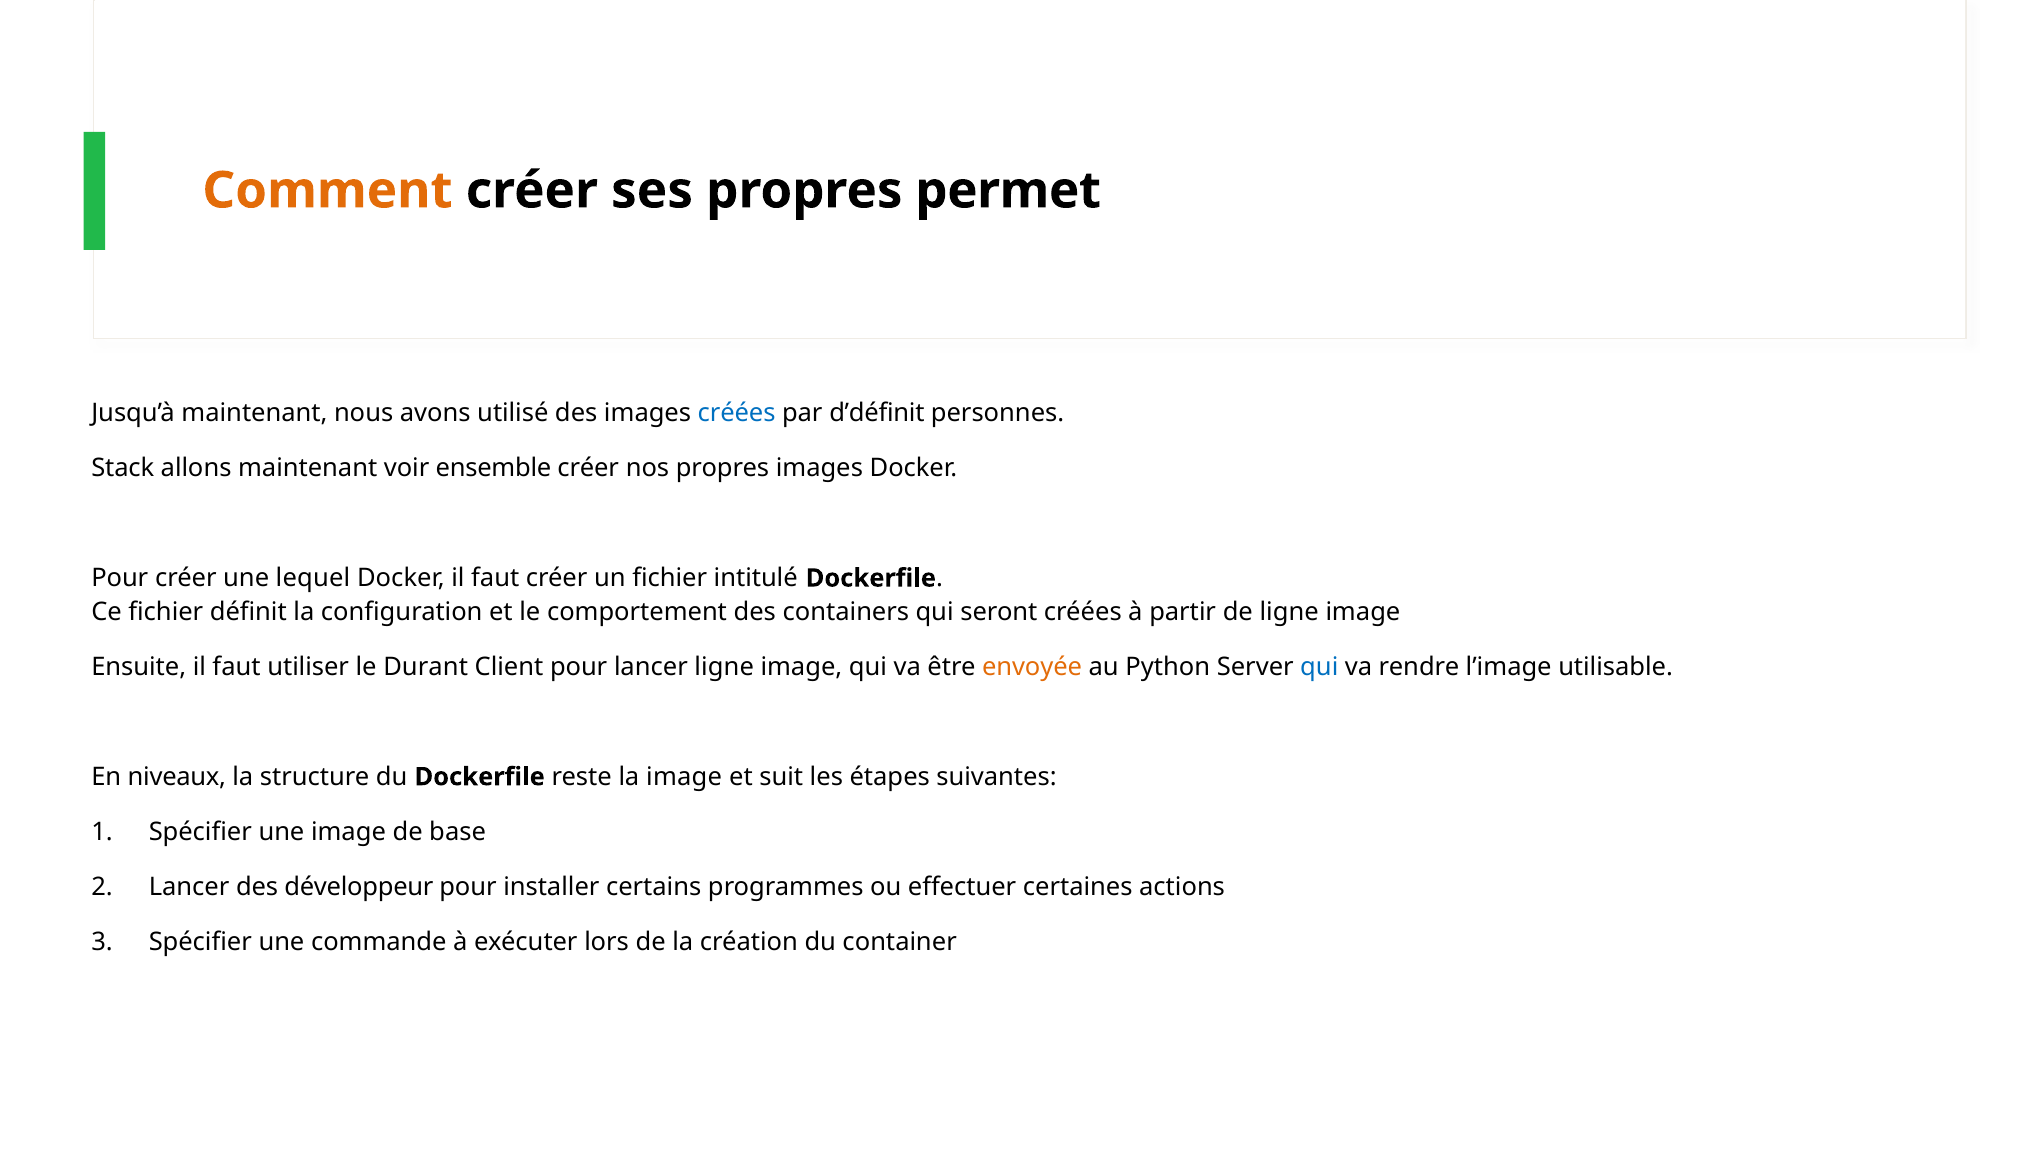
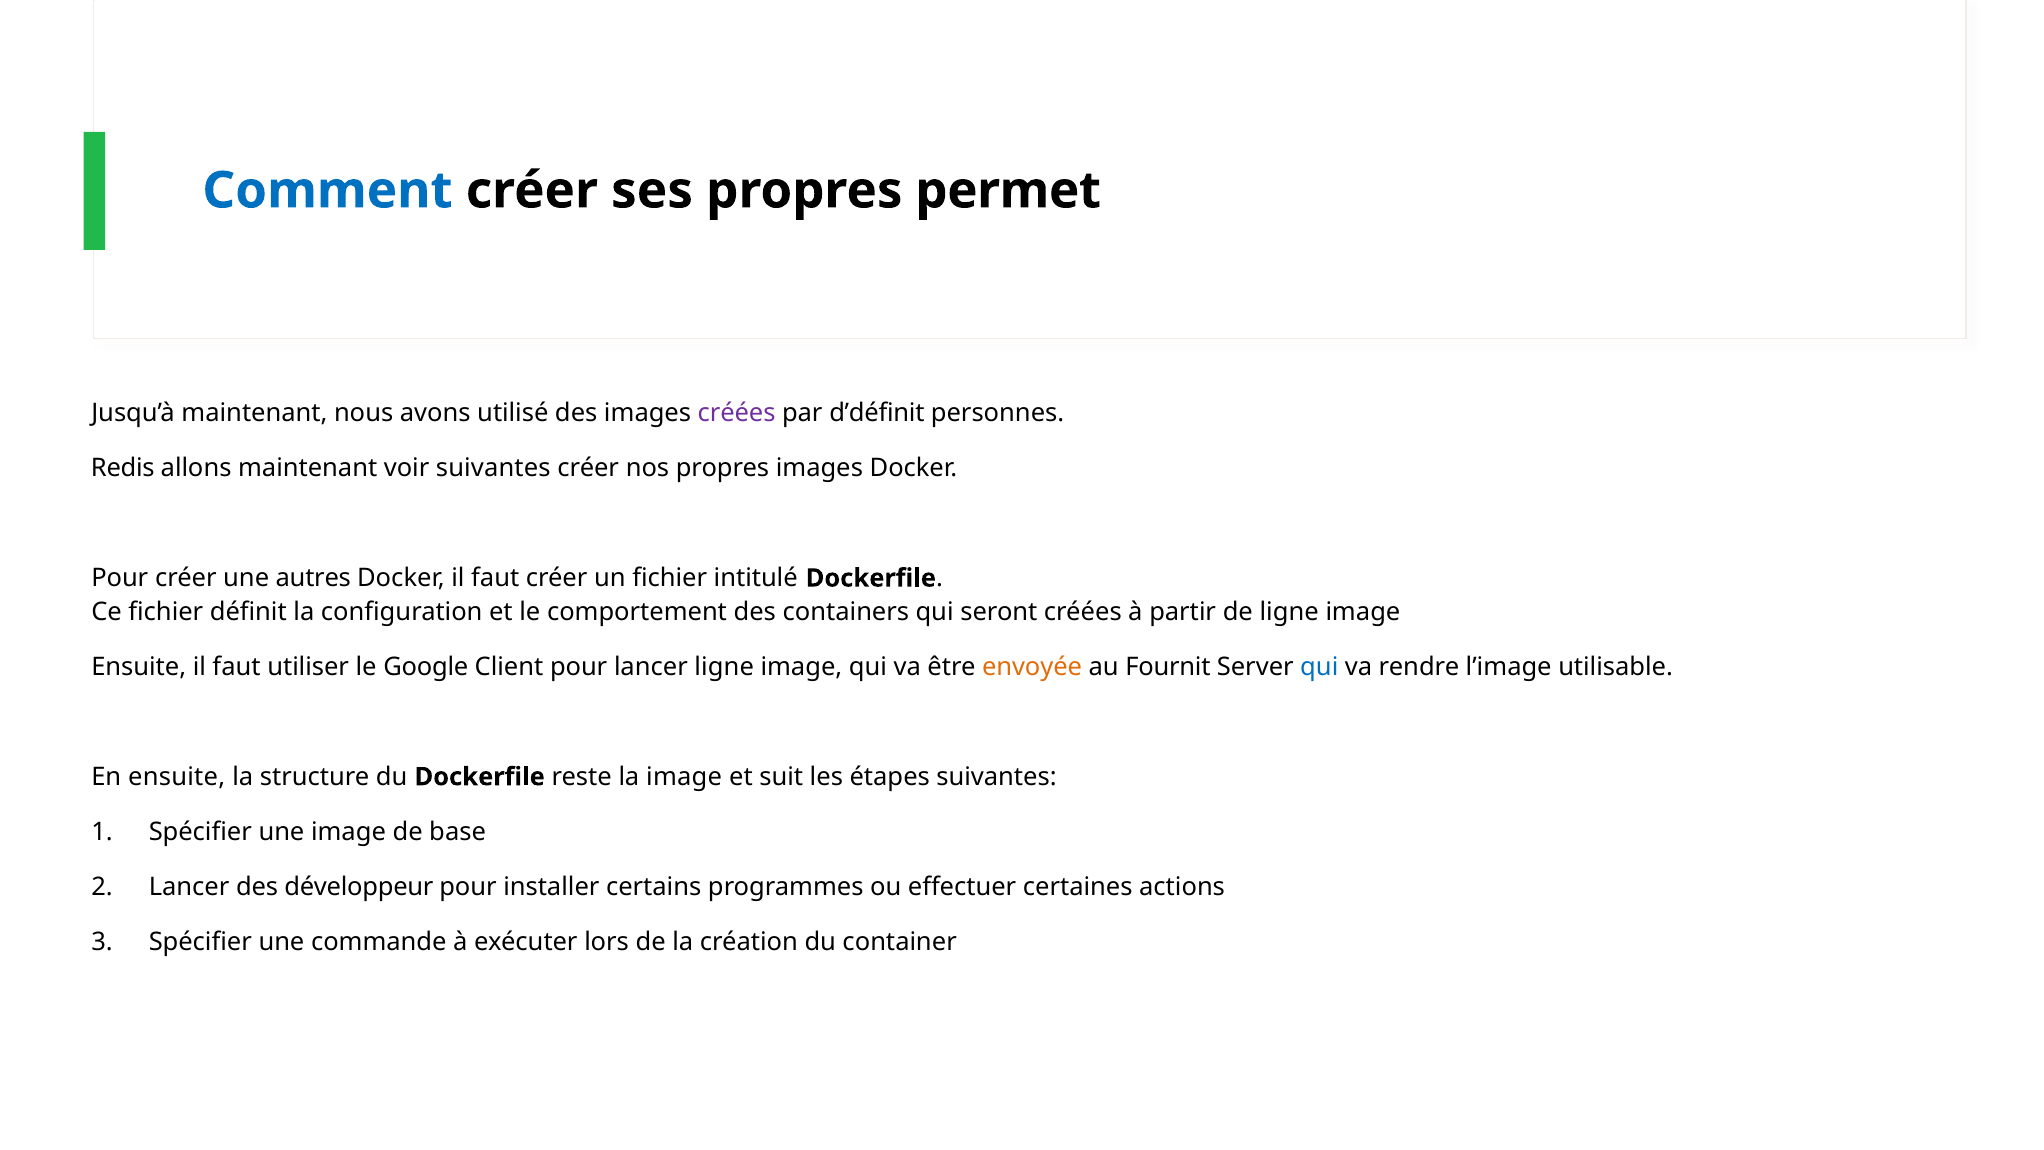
Comment colour: orange -> blue
créées at (737, 413) colour: blue -> purple
Stack: Stack -> Redis
voir ensemble: ensemble -> suivantes
lequel: lequel -> autres
Durant: Durant -> Google
Python: Python -> Fournit
En niveaux: niveaux -> ensuite
